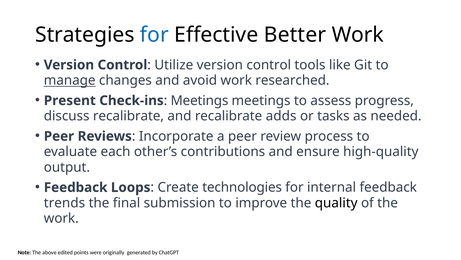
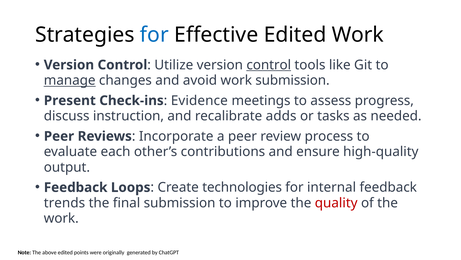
Effective Better: Better -> Edited
control at (269, 65) underline: none -> present
work researched: researched -> submission
Meetings at (199, 100): Meetings -> Evidence
discuss recalibrate: recalibrate -> instruction
quality colour: black -> red
